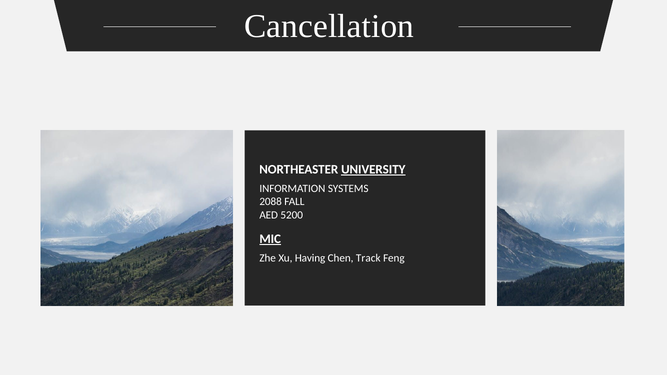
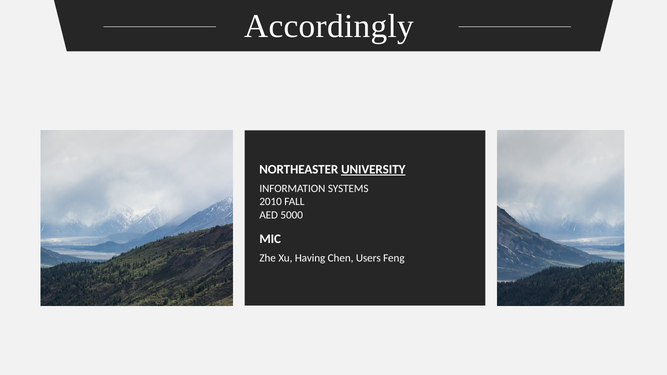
Cancellation: Cancellation -> Accordingly
2088: 2088 -> 2010
5200: 5200 -> 5000
MIC underline: present -> none
Track: Track -> Users
